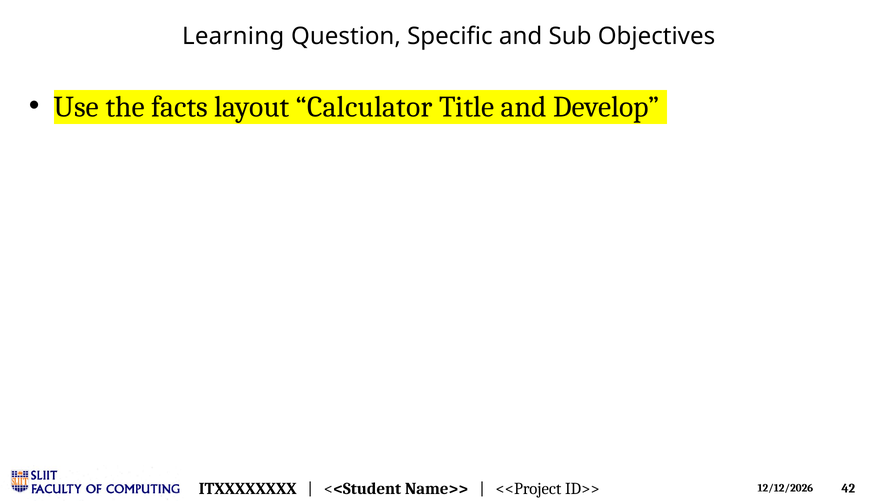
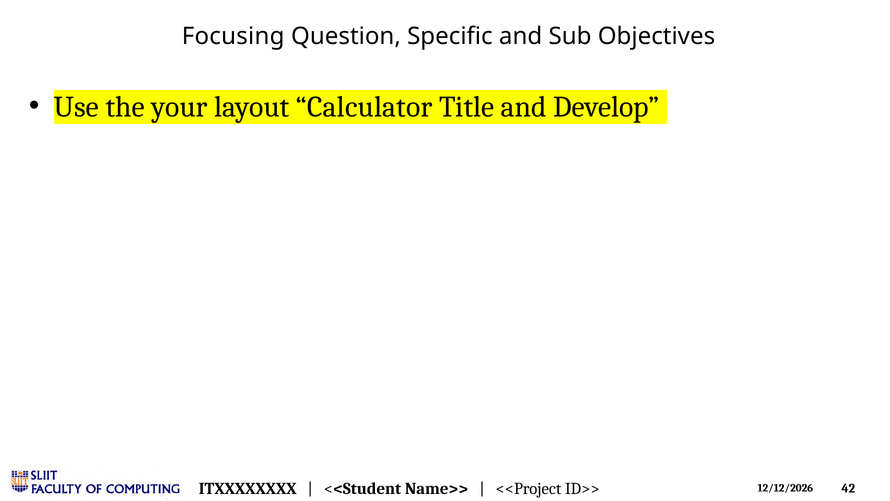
Learning: Learning -> Focusing
facts: facts -> your
